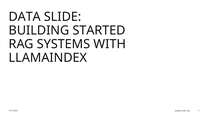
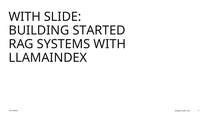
DATA at (25, 17): DATA -> WITH
